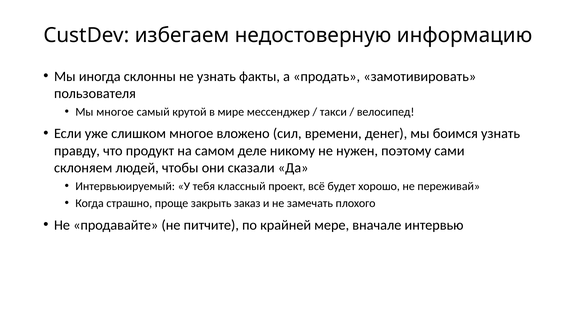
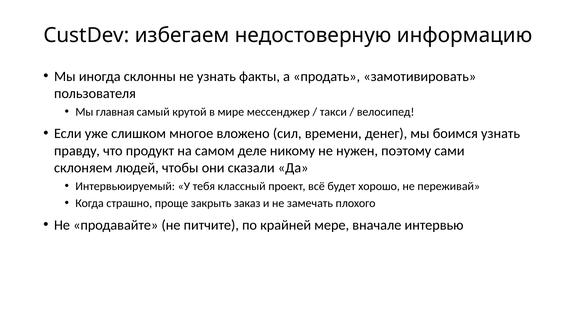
Мы многое: многое -> главная
